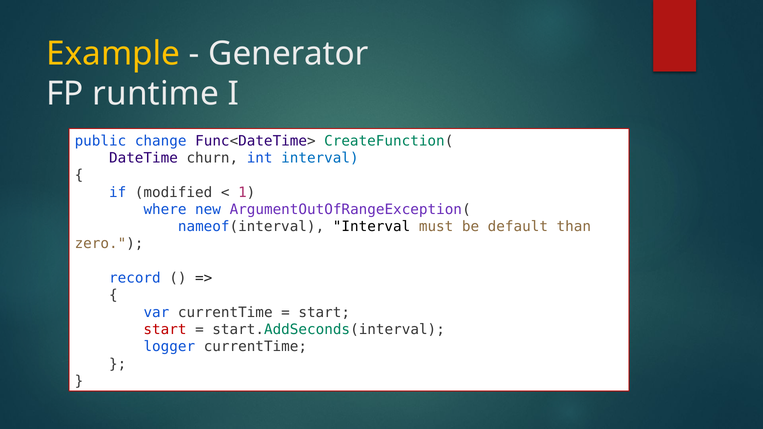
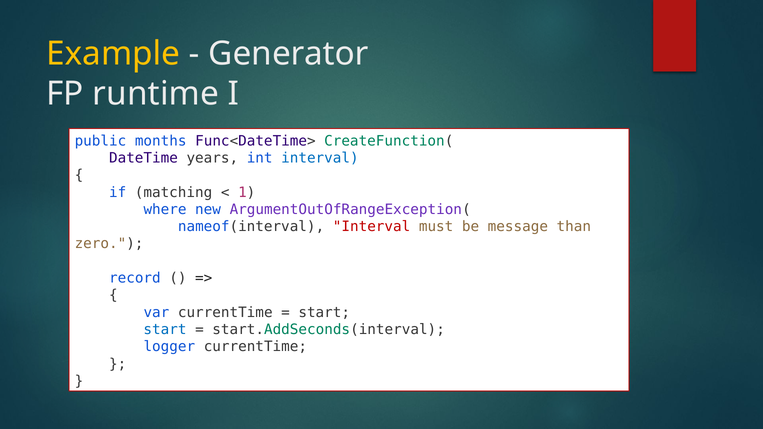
change: change -> months
churn: churn -> years
modified: modified -> matching
Interval at (372, 227) colour: black -> red
default: default -> message
start at (165, 330) colour: red -> blue
